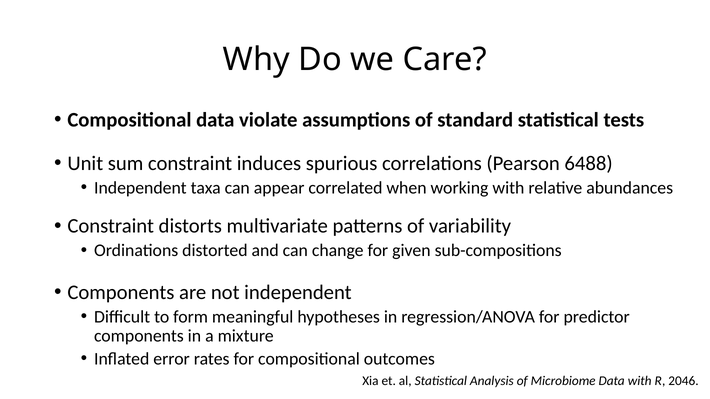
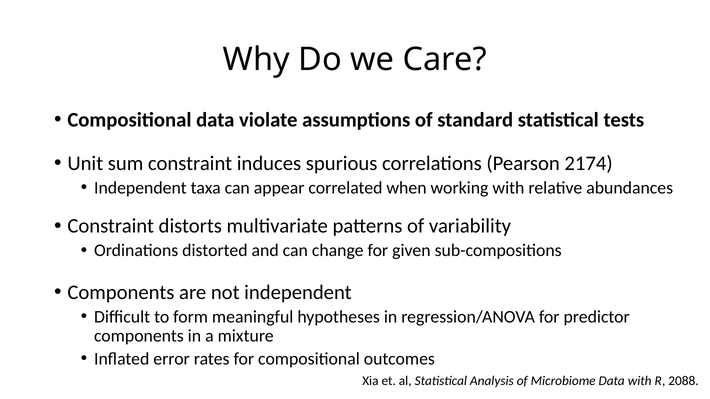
6488: 6488 -> 2174
2046: 2046 -> 2088
